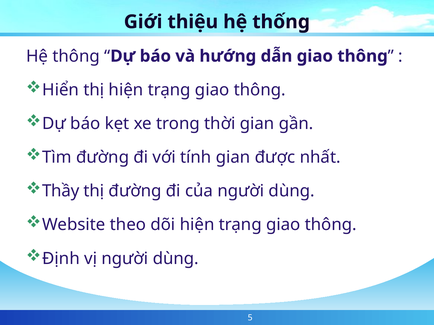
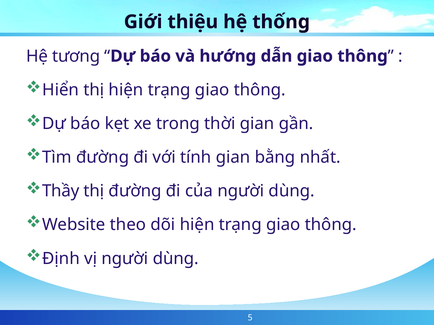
Hệ thông: thông -> tương
được: được -> bằng
